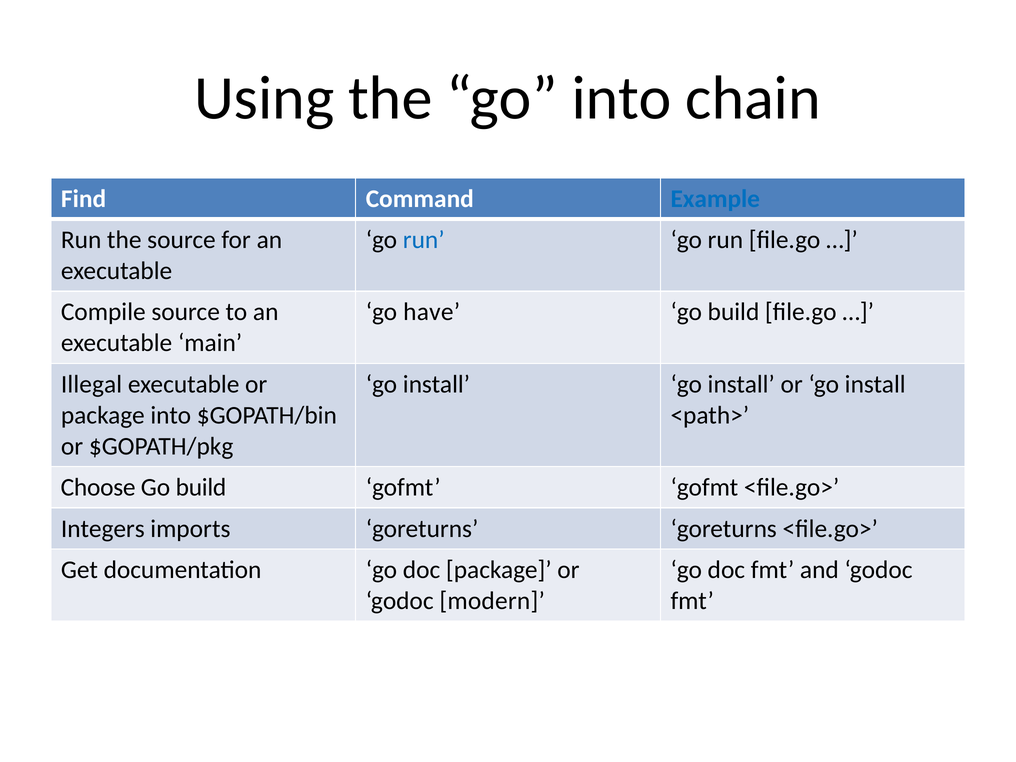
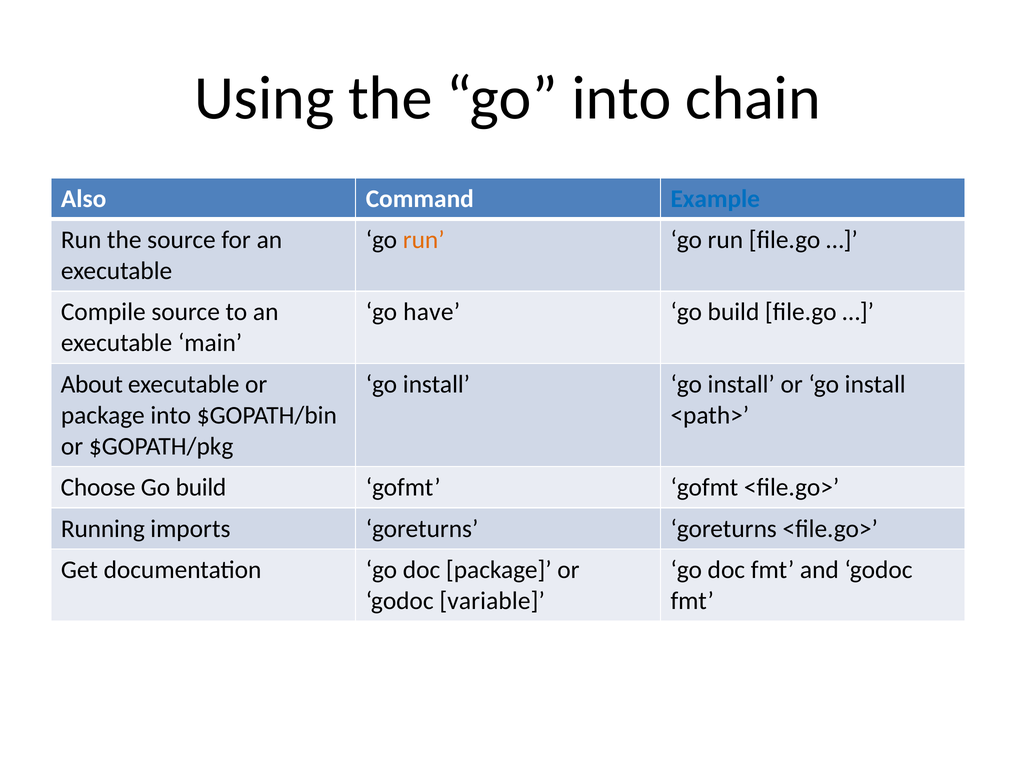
Find: Find -> Also
run at (424, 240) colour: blue -> orange
Illegal: Illegal -> About
Integers: Integers -> Running
modern: modern -> variable
